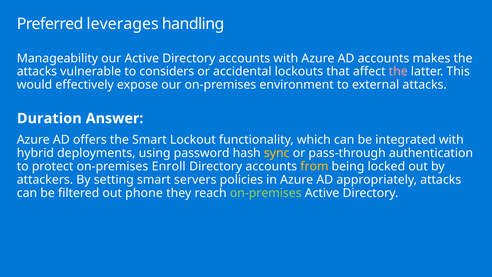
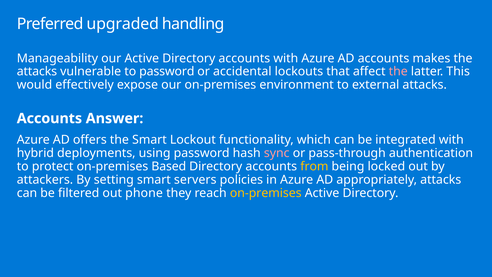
leverages: leverages -> upgraded
to considers: considers -> password
Duration at (49, 118): Duration -> Accounts
sync colour: yellow -> pink
Enroll: Enroll -> Based
on-premises at (266, 193) colour: light green -> yellow
